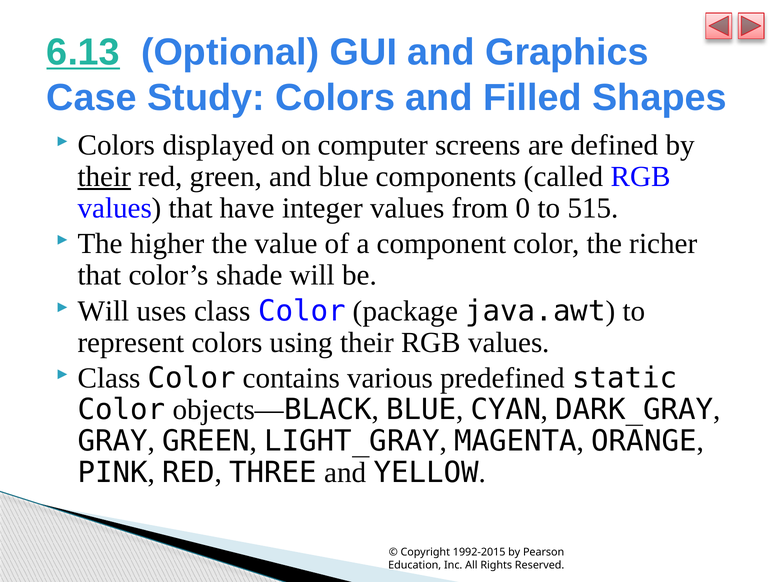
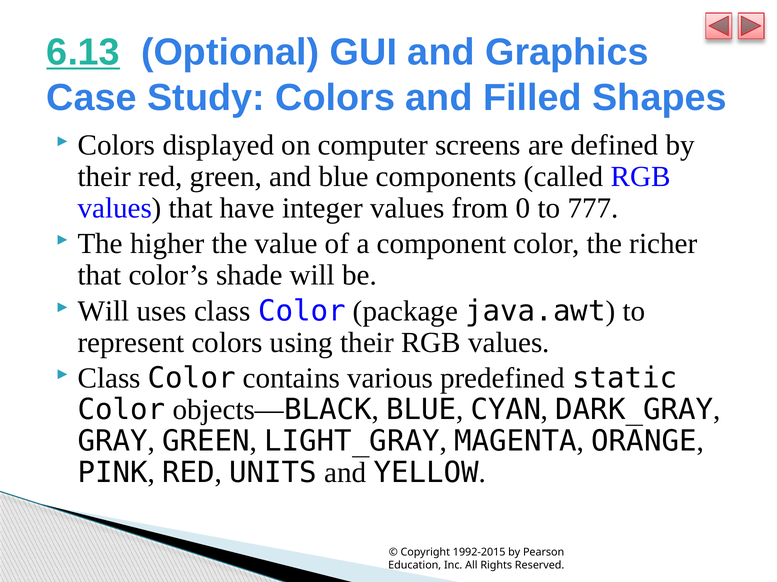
their at (104, 177) underline: present -> none
515: 515 -> 777
THREE: THREE -> UNITS
